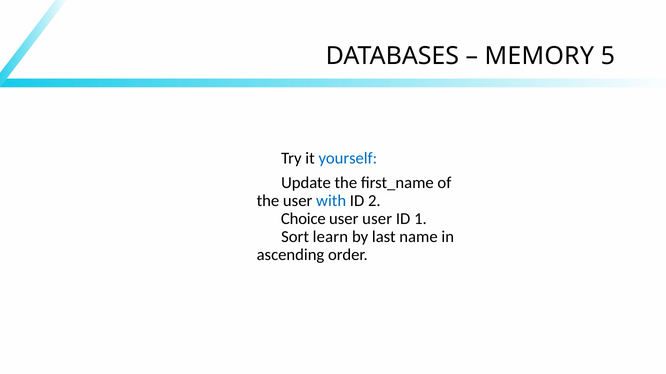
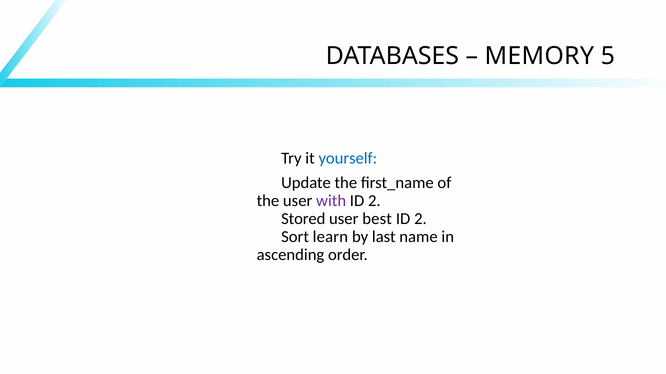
with colour: blue -> purple
Choice: Choice -> Stored
user user: user -> best
1 at (420, 219): 1 -> 2
